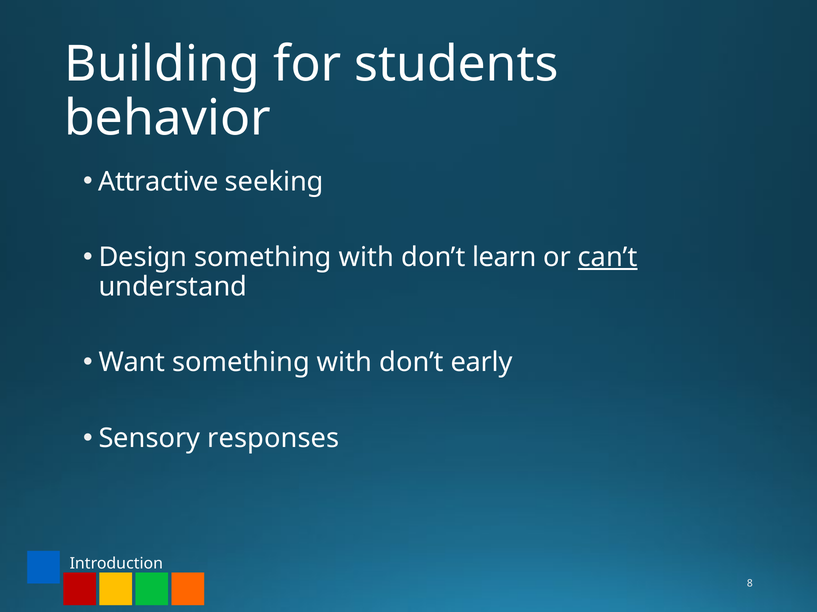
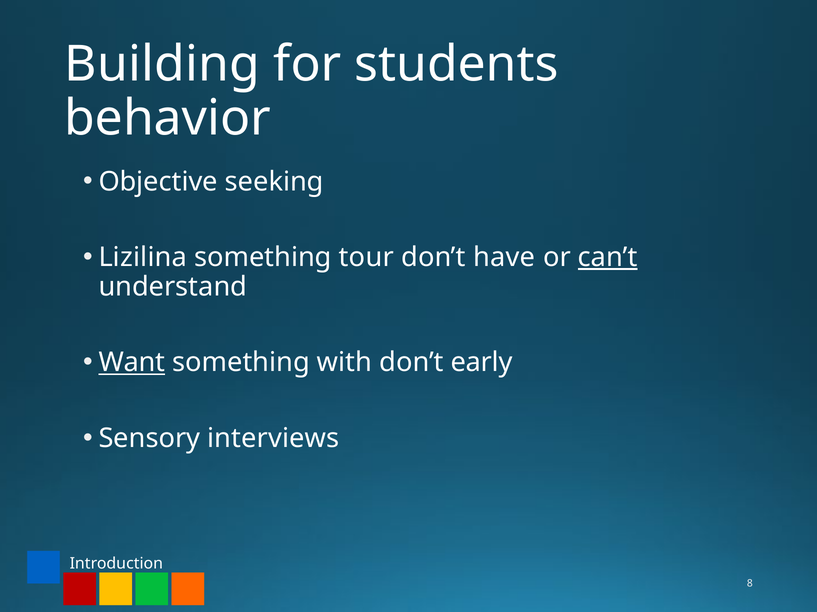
Attractive: Attractive -> Objective
Design: Design -> Lizilina
with at (366, 258): with -> tour
learn: learn -> have
Want underline: none -> present
responses: responses -> interviews
